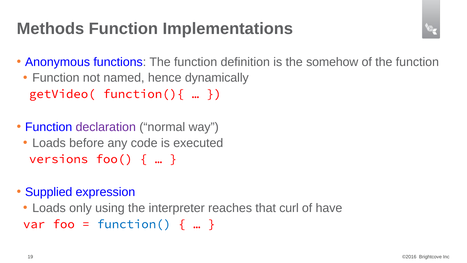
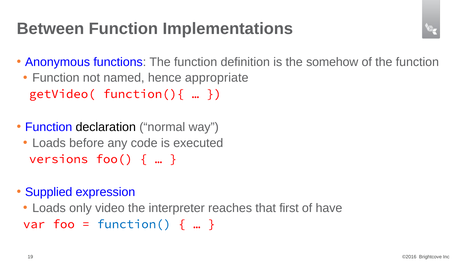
Methods: Methods -> Between
dynamically: dynamically -> appropriate
declaration colour: purple -> black
using: using -> video
curl: curl -> first
